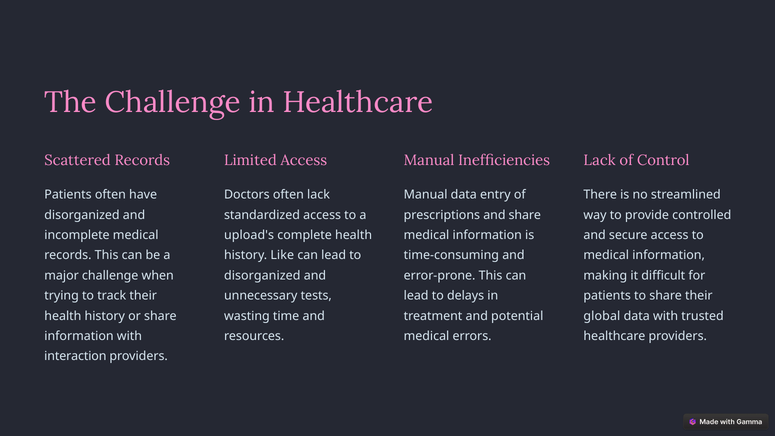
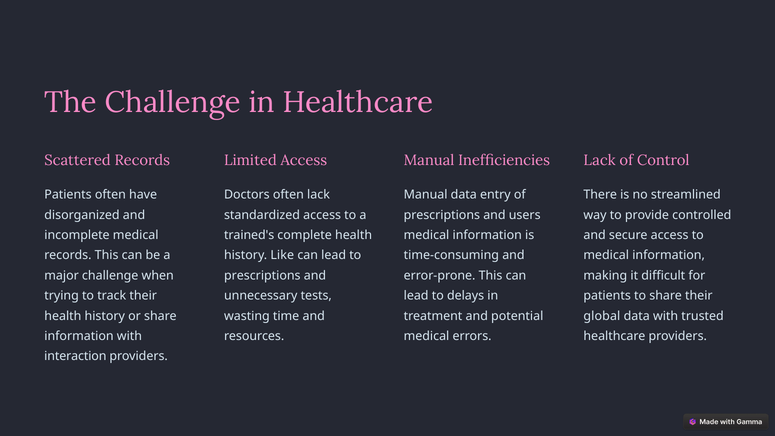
and share: share -> users
upload's: upload's -> trained's
disorganized at (262, 276): disorganized -> prescriptions
